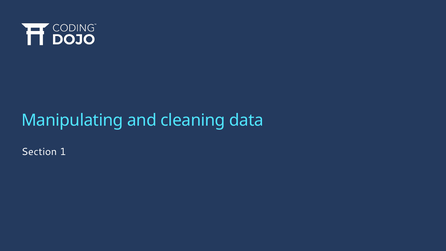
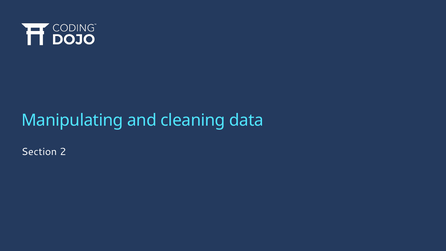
1: 1 -> 2
